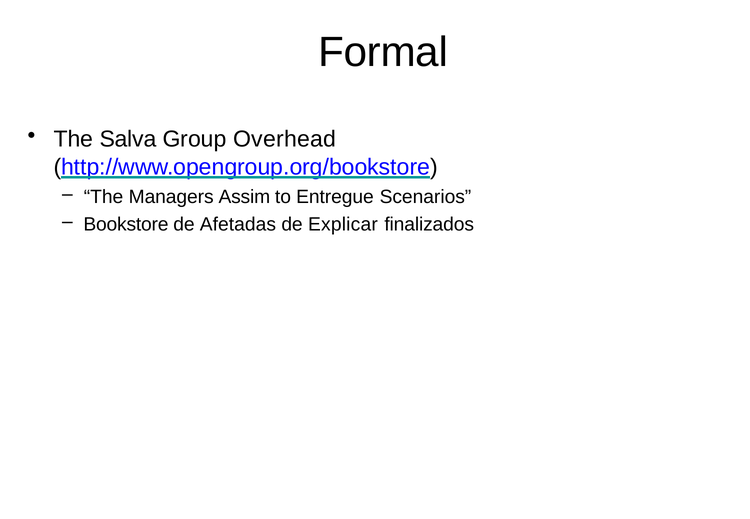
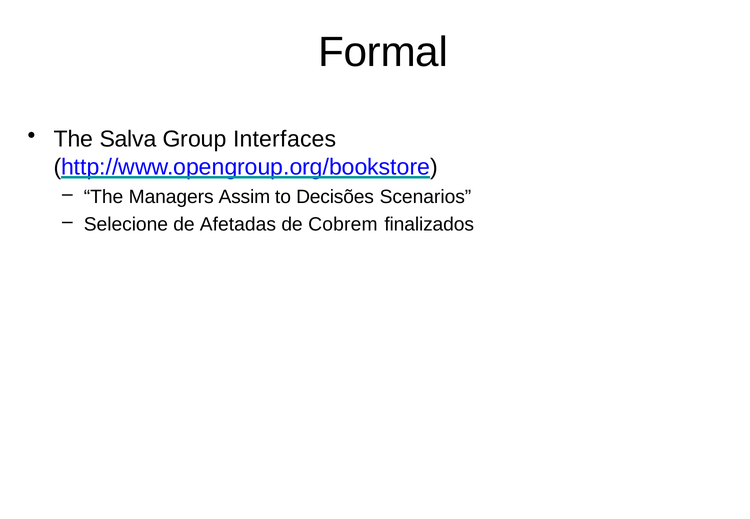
Overhead: Overhead -> Interfaces
Entregue: Entregue -> Decisões
Bookstore: Bookstore -> Selecione
Explicar: Explicar -> Cobrem
